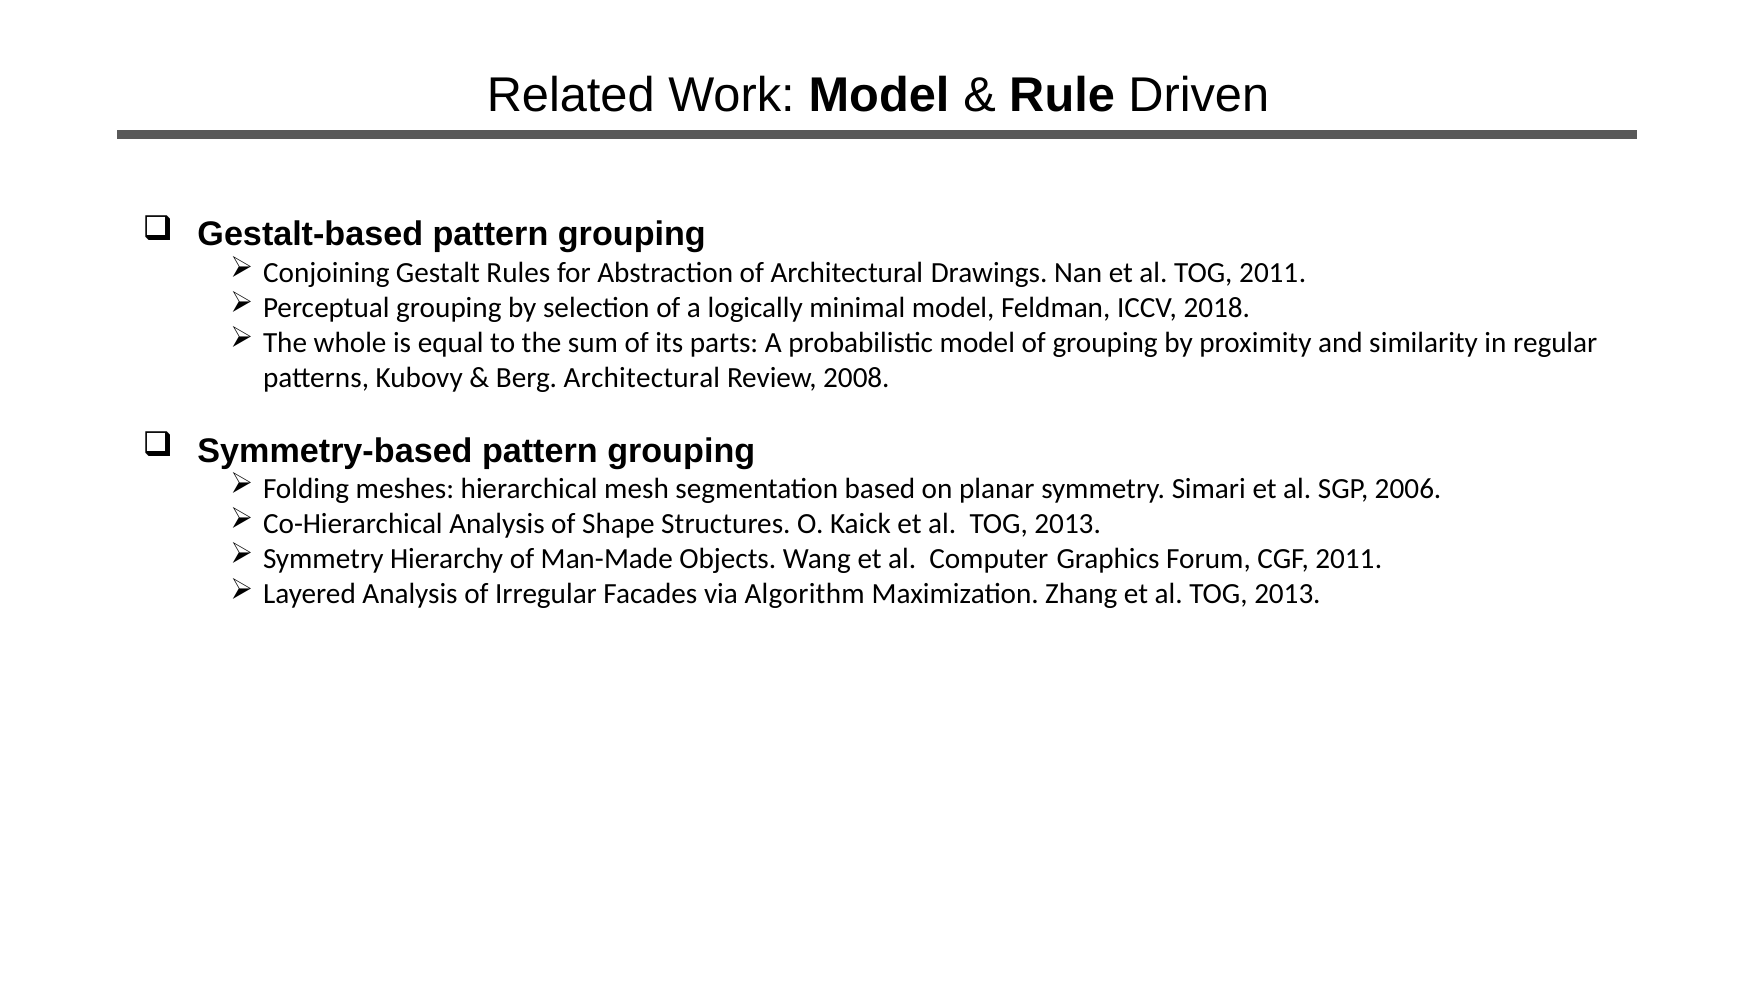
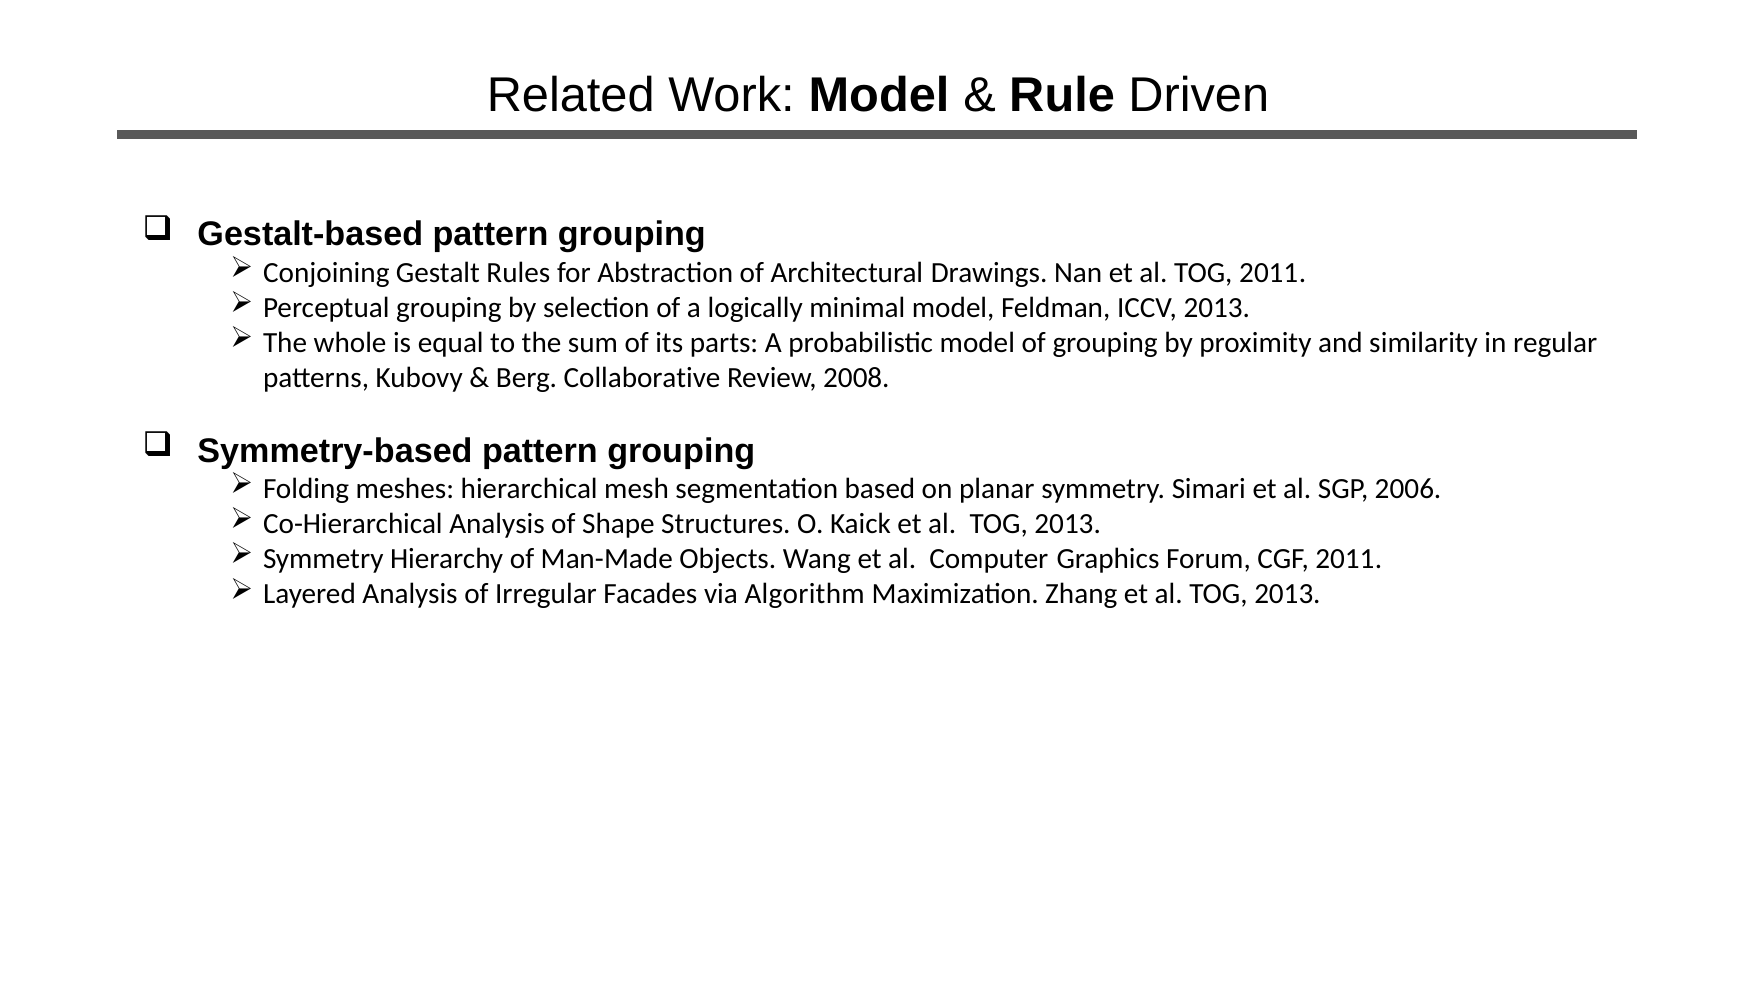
ICCV 2018: 2018 -> 2013
Berg Architectural: Architectural -> Collaborative
